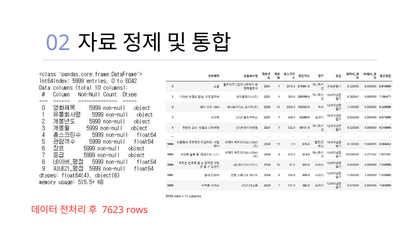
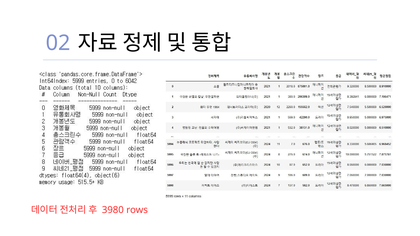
7623: 7623 -> 3980
